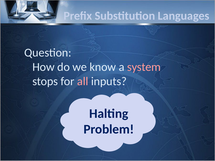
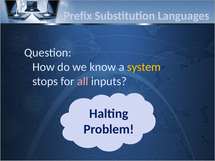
system colour: pink -> yellow
